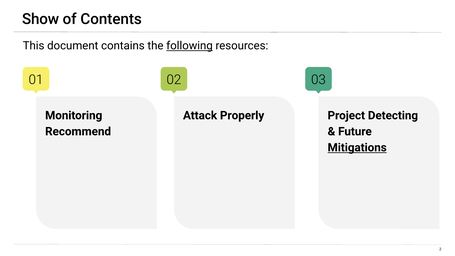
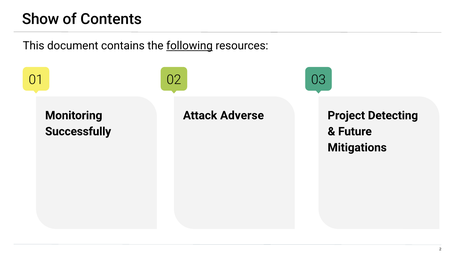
Properly: Properly -> Adverse
Recommend: Recommend -> Successfully
Mitigations underline: present -> none
